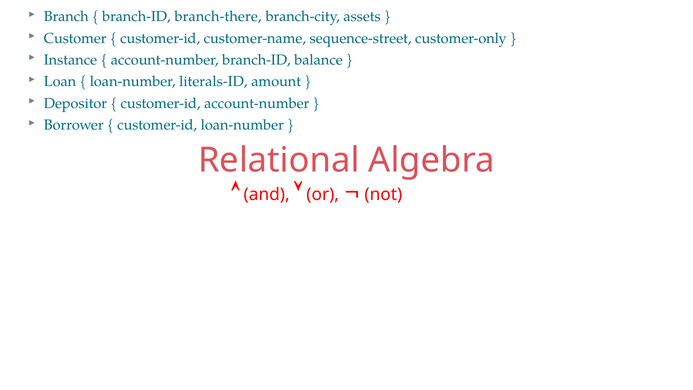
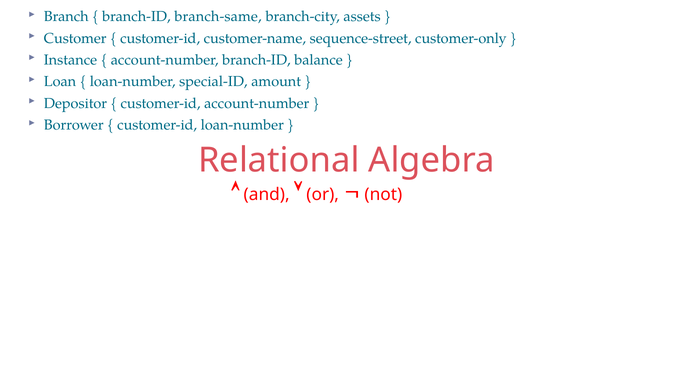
branch-there: branch-there -> branch-same
literals-ID: literals-ID -> special-ID
